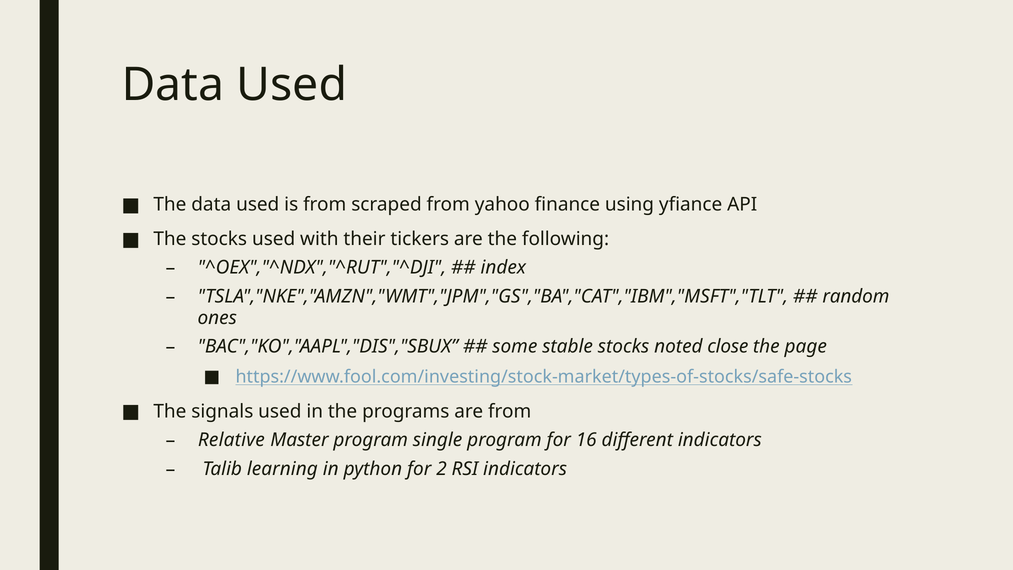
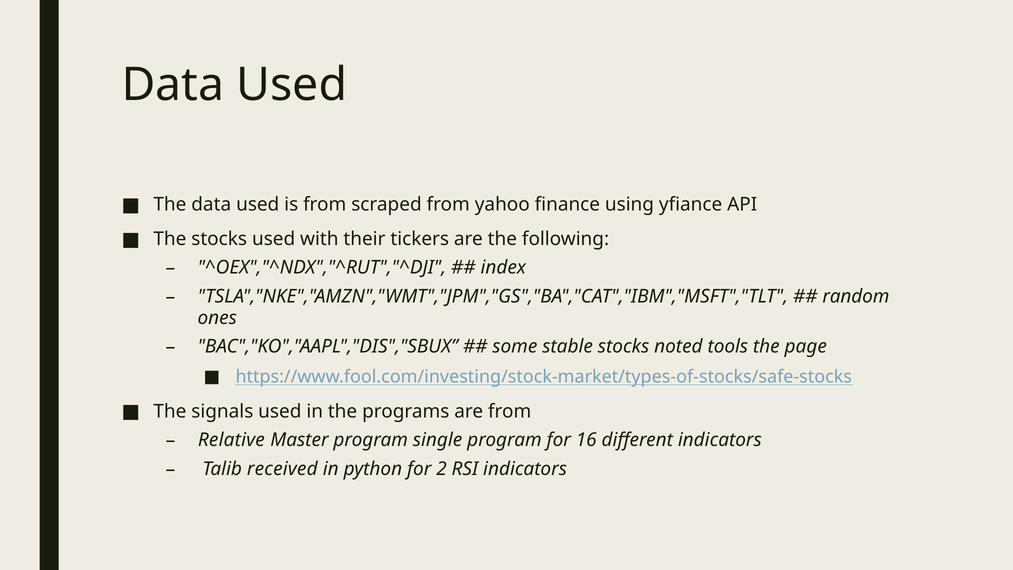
close: close -> tools
learning: learning -> received
